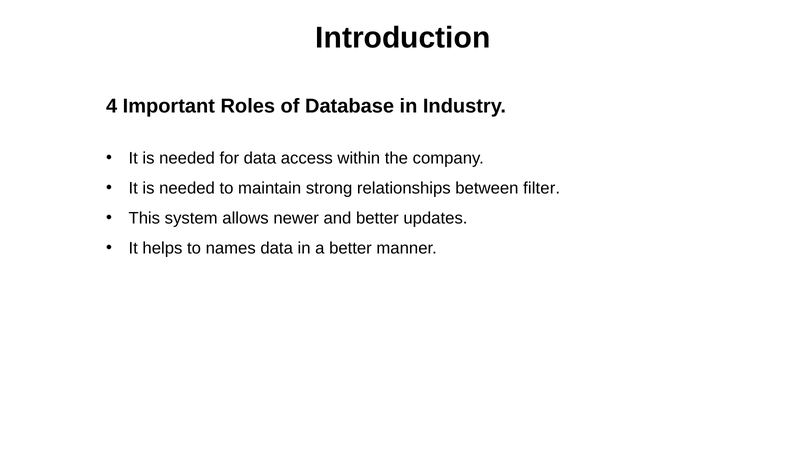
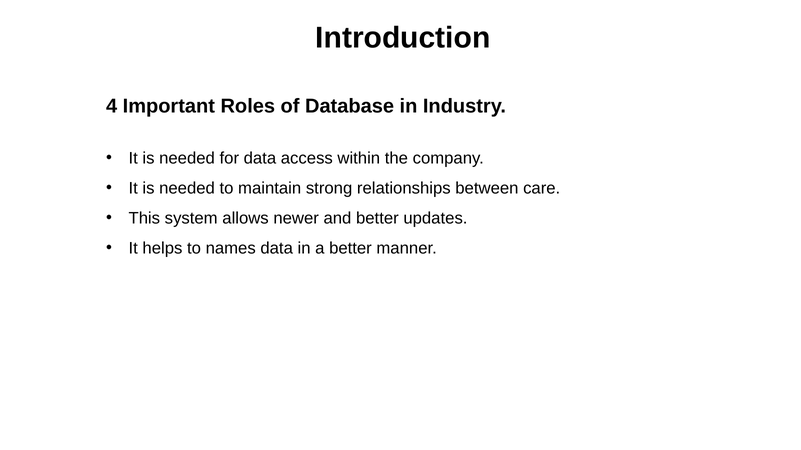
filter: filter -> care
